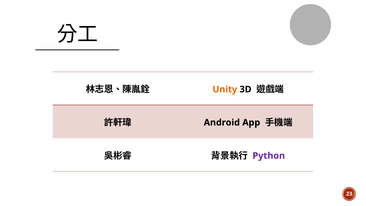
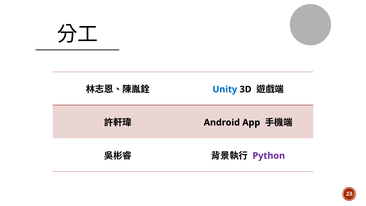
Unity colour: orange -> blue
